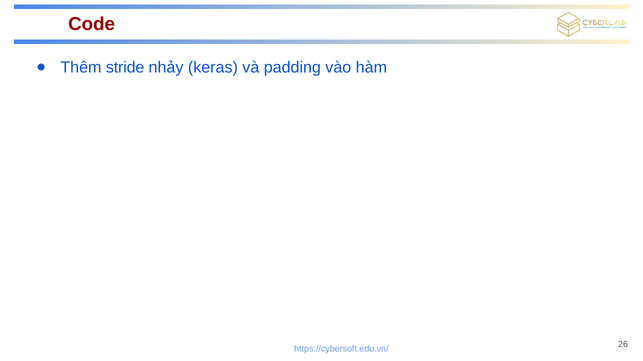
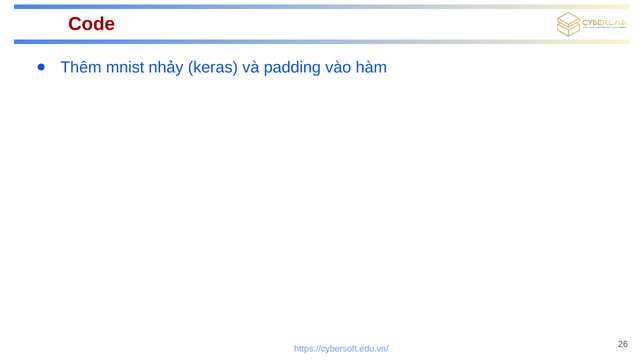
stride: stride -> mnist
